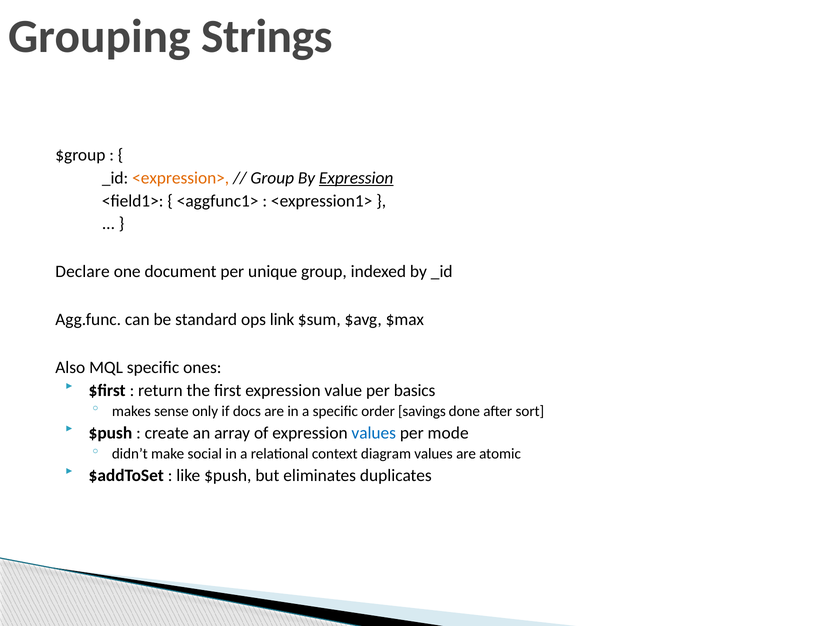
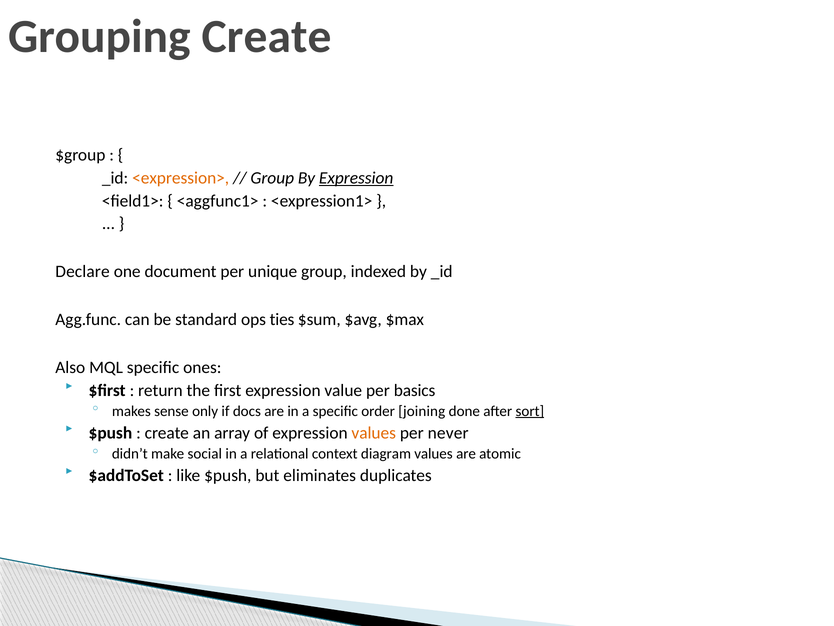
Grouping Strings: Strings -> Create
link: link -> ties
savings: savings -> joining
sort underline: none -> present
values at (374, 433) colour: blue -> orange
mode: mode -> never
